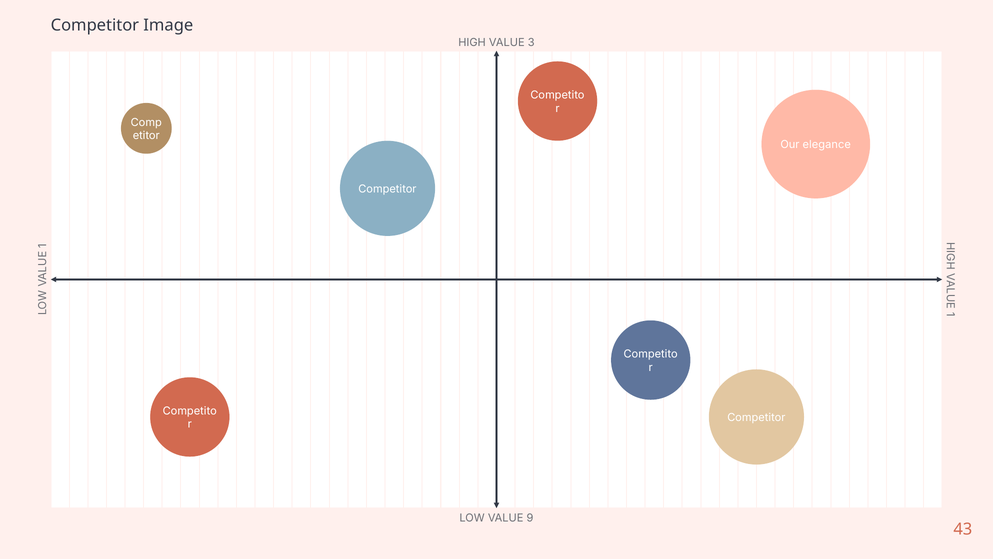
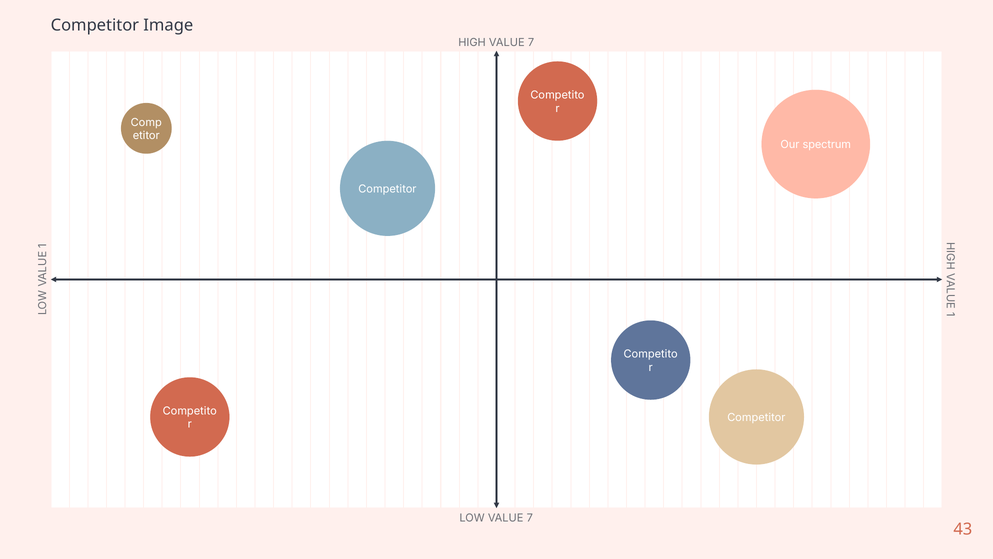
HIGH VALUE 3: 3 -> 7
elegance: elegance -> spectrum
LOW VALUE 9: 9 -> 7
